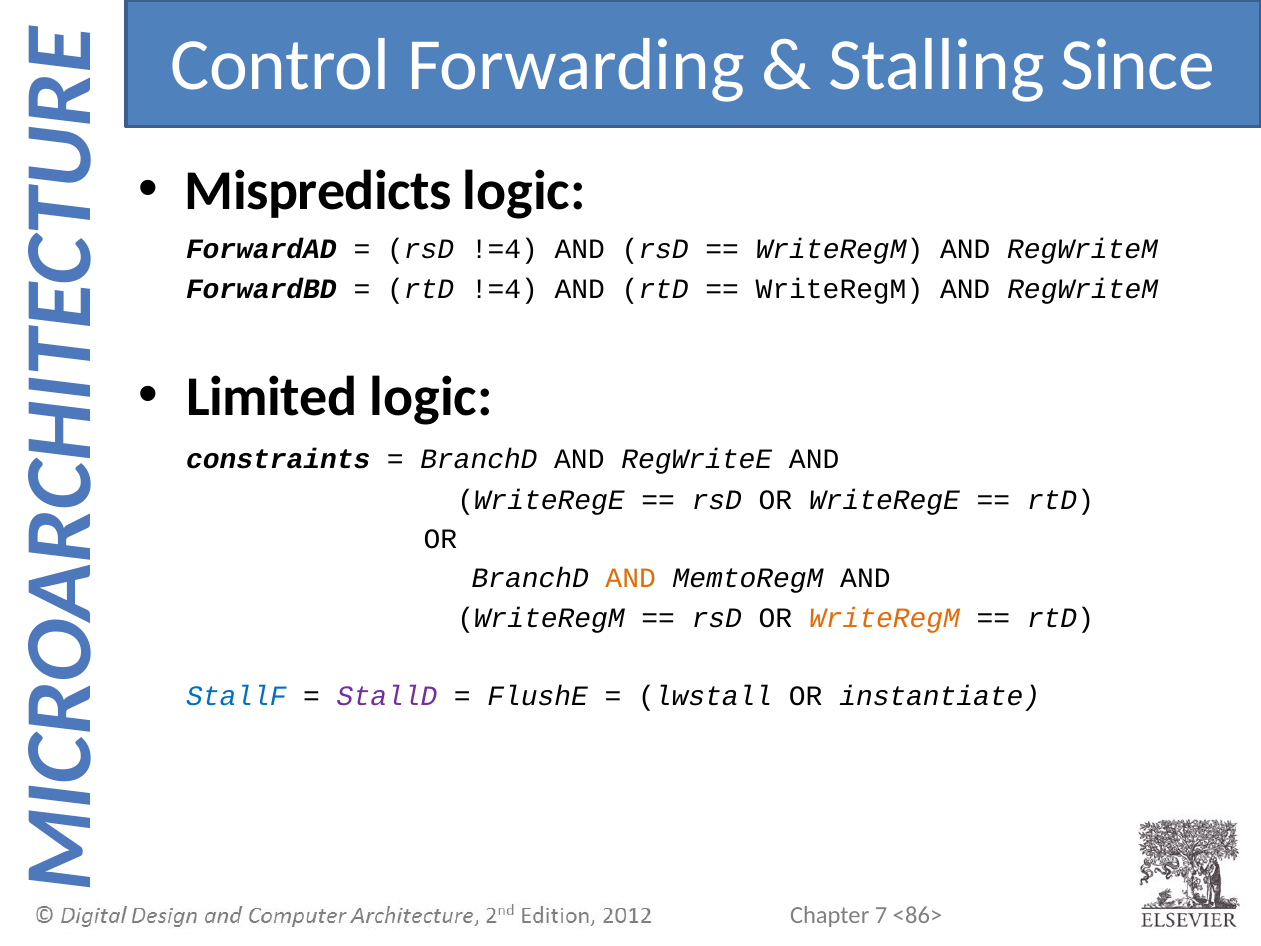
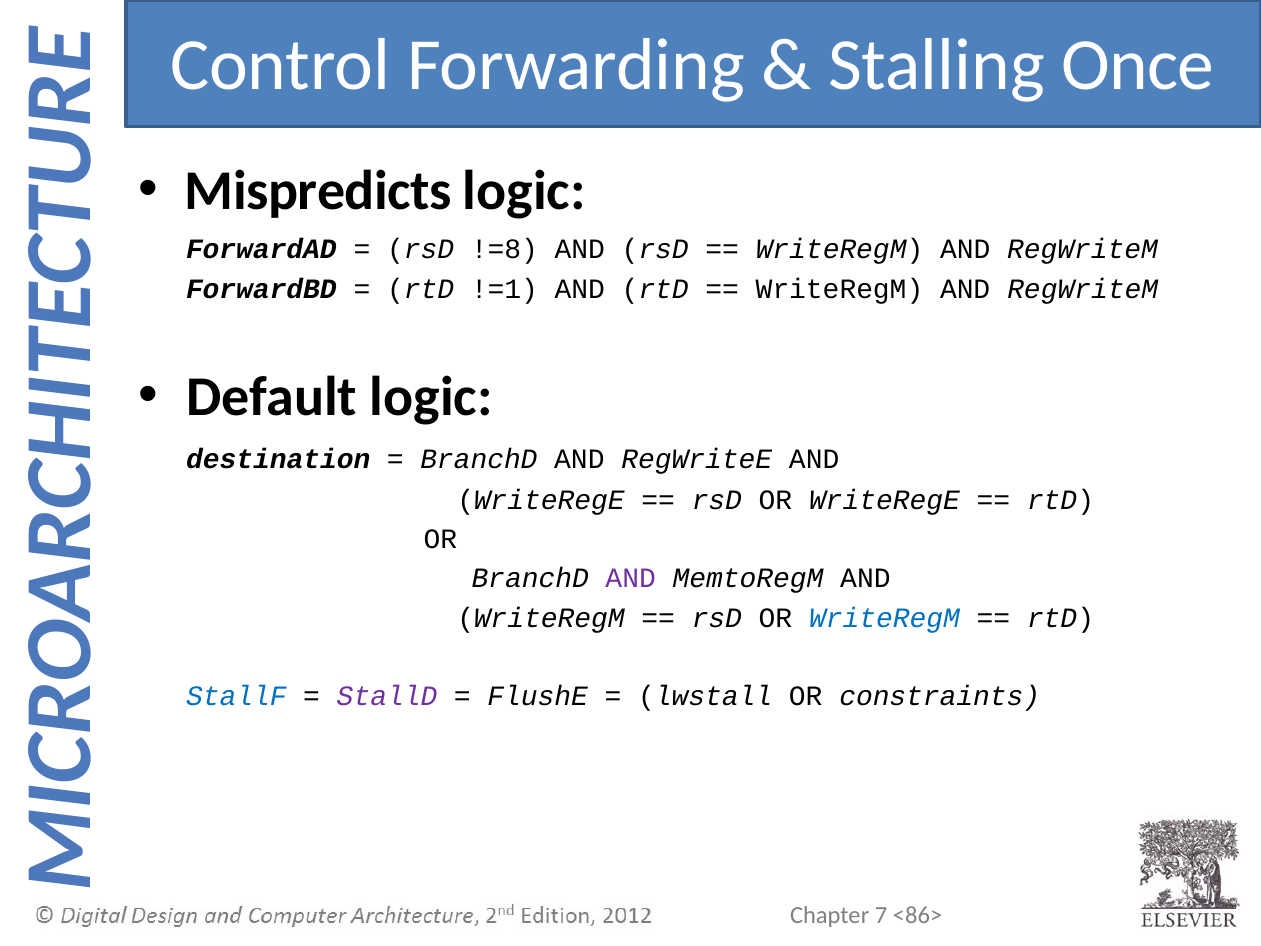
Since: Since -> Once
rsD !=4: !=4 -> !=8
rtD !=4: !=4 -> !=1
Limited: Limited -> Default
constraints: constraints -> destination
AND at (631, 579) colour: orange -> purple
WriteRegM at (885, 618) colour: orange -> blue
instantiate: instantiate -> constraints
